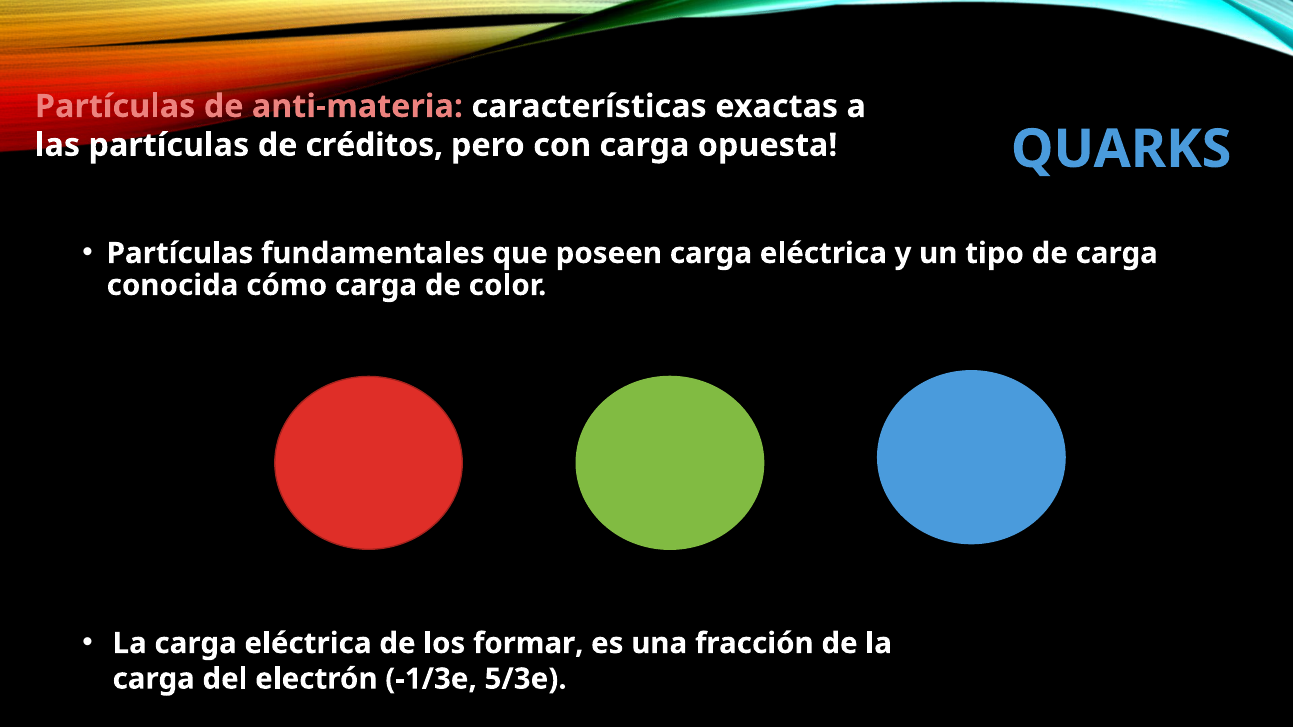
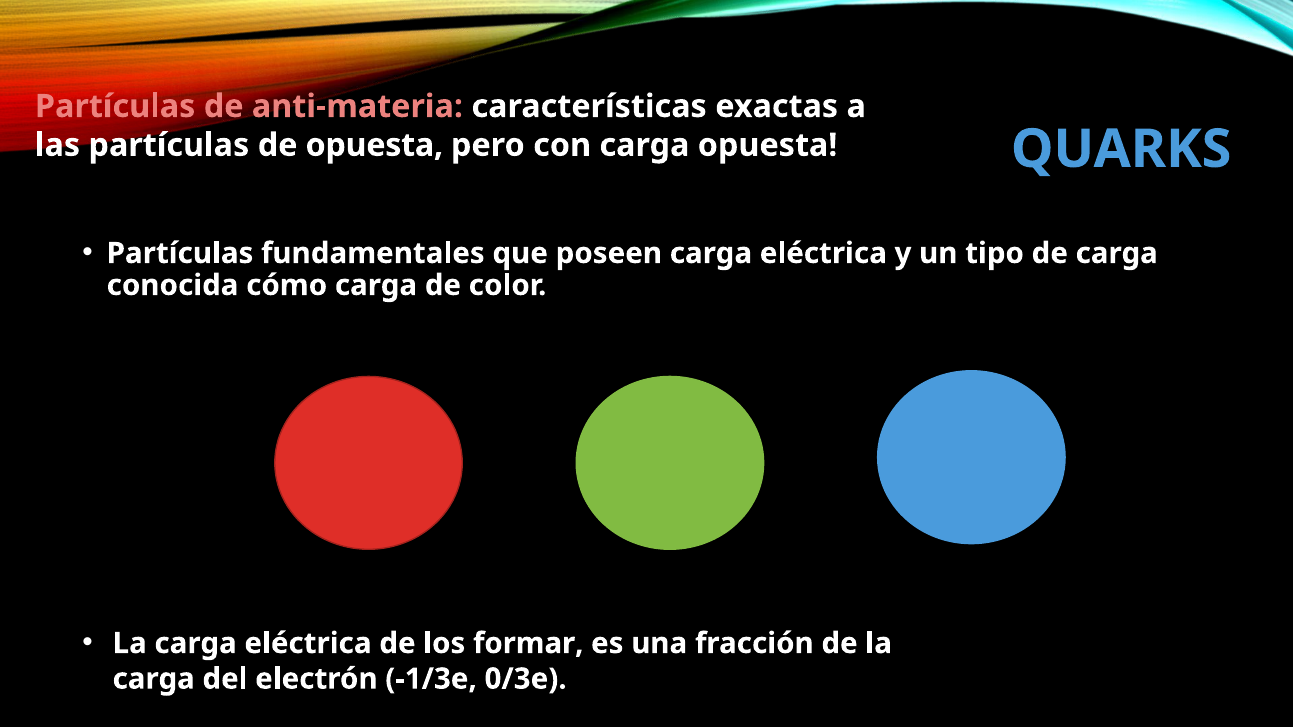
de créditos: créditos -> opuesta
5/3e: 5/3e -> 0/3e
